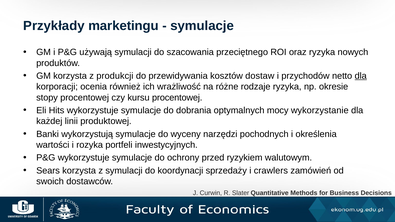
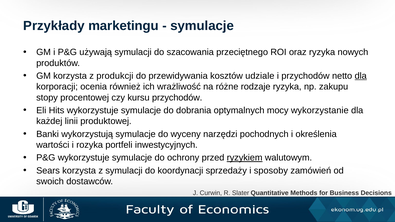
dostaw: dostaw -> udziale
okresie: okresie -> zakupu
kursu procentowej: procentowej -> przychodów
ryzykiem underline: none -> present
crawlers: crawlers -> sposoby
